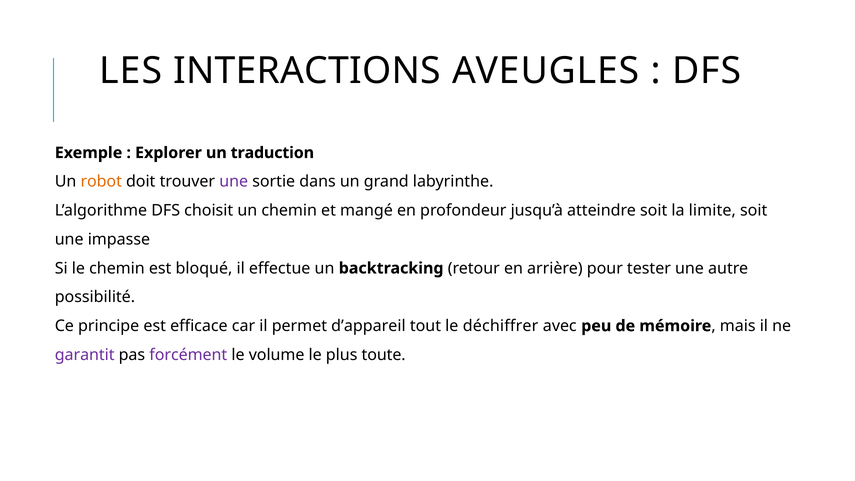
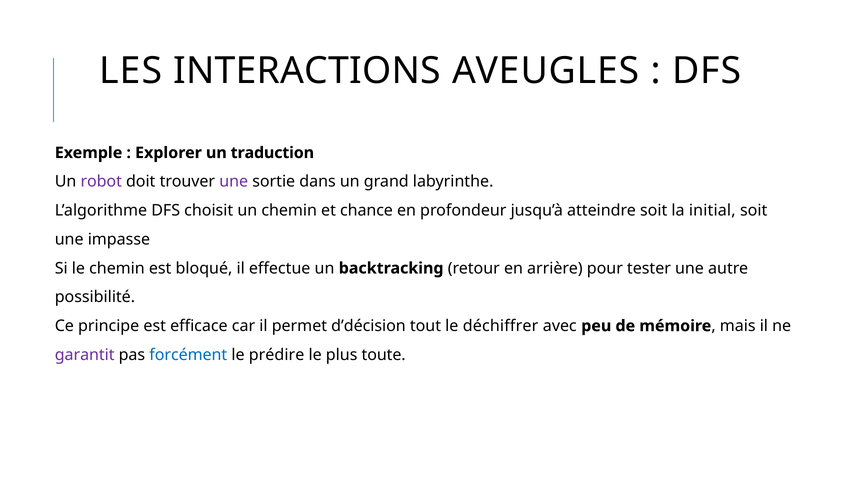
robot colour: orange -> purple
mangé: mangé -> chance
limite: limite -> initial
d’appareil: d’appareil -> d’décision
forcément colour: purple -> blue
volume: volume -> prédire
